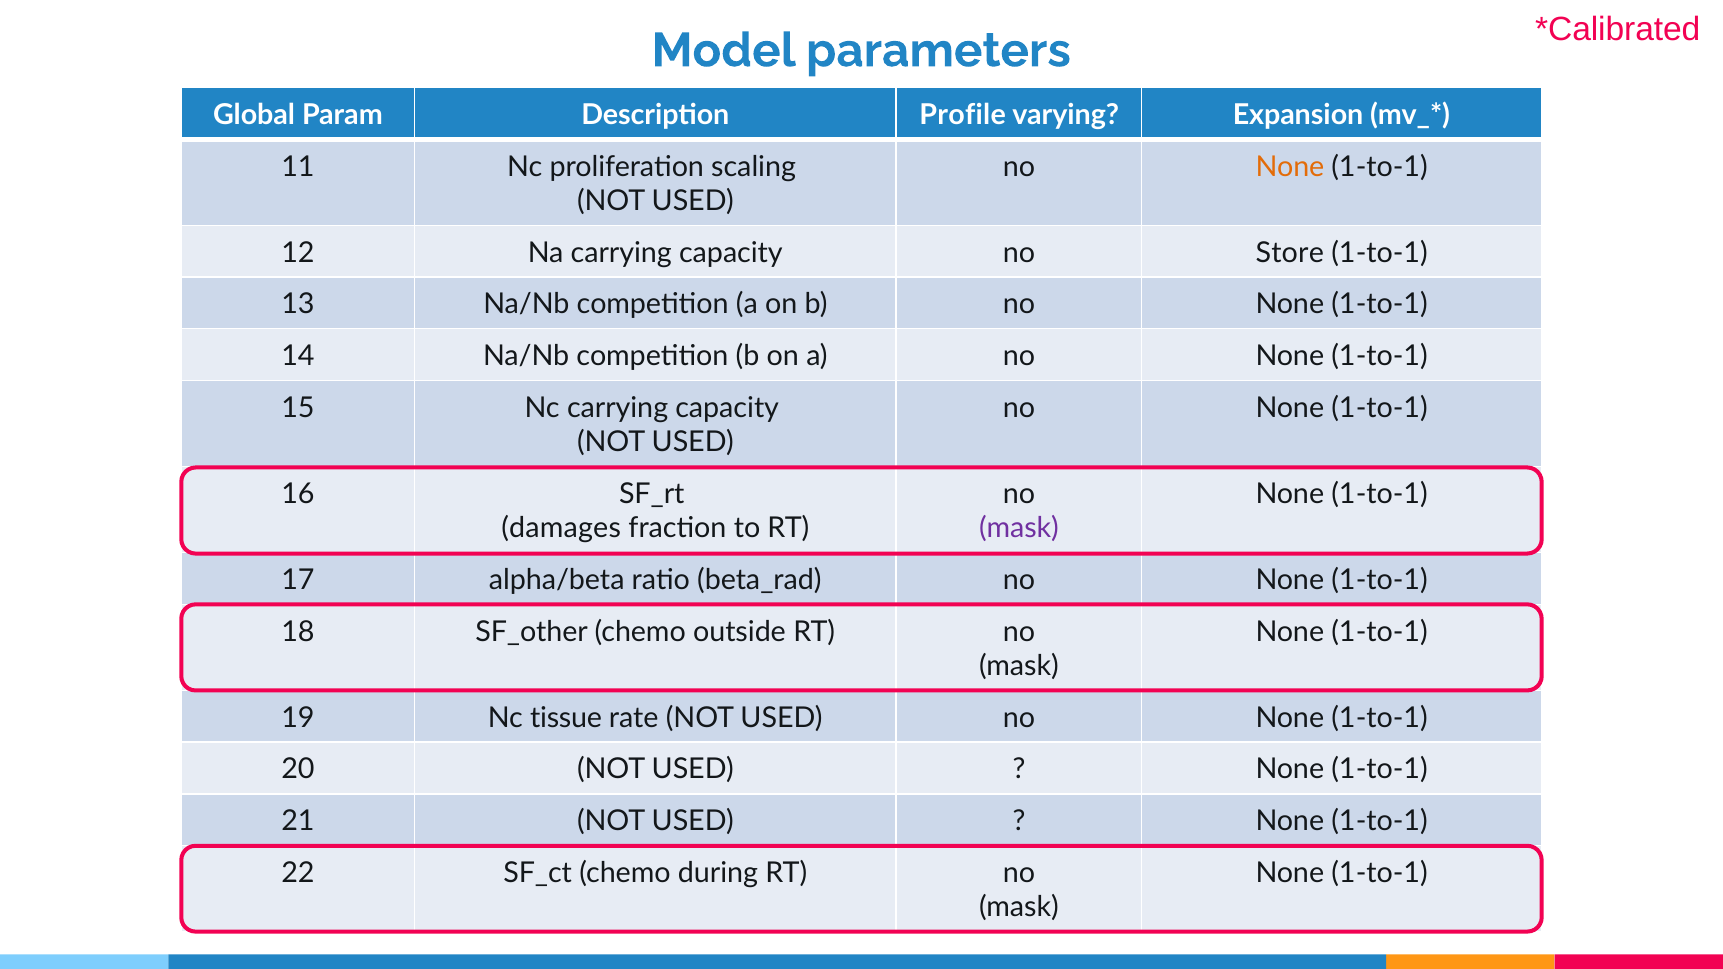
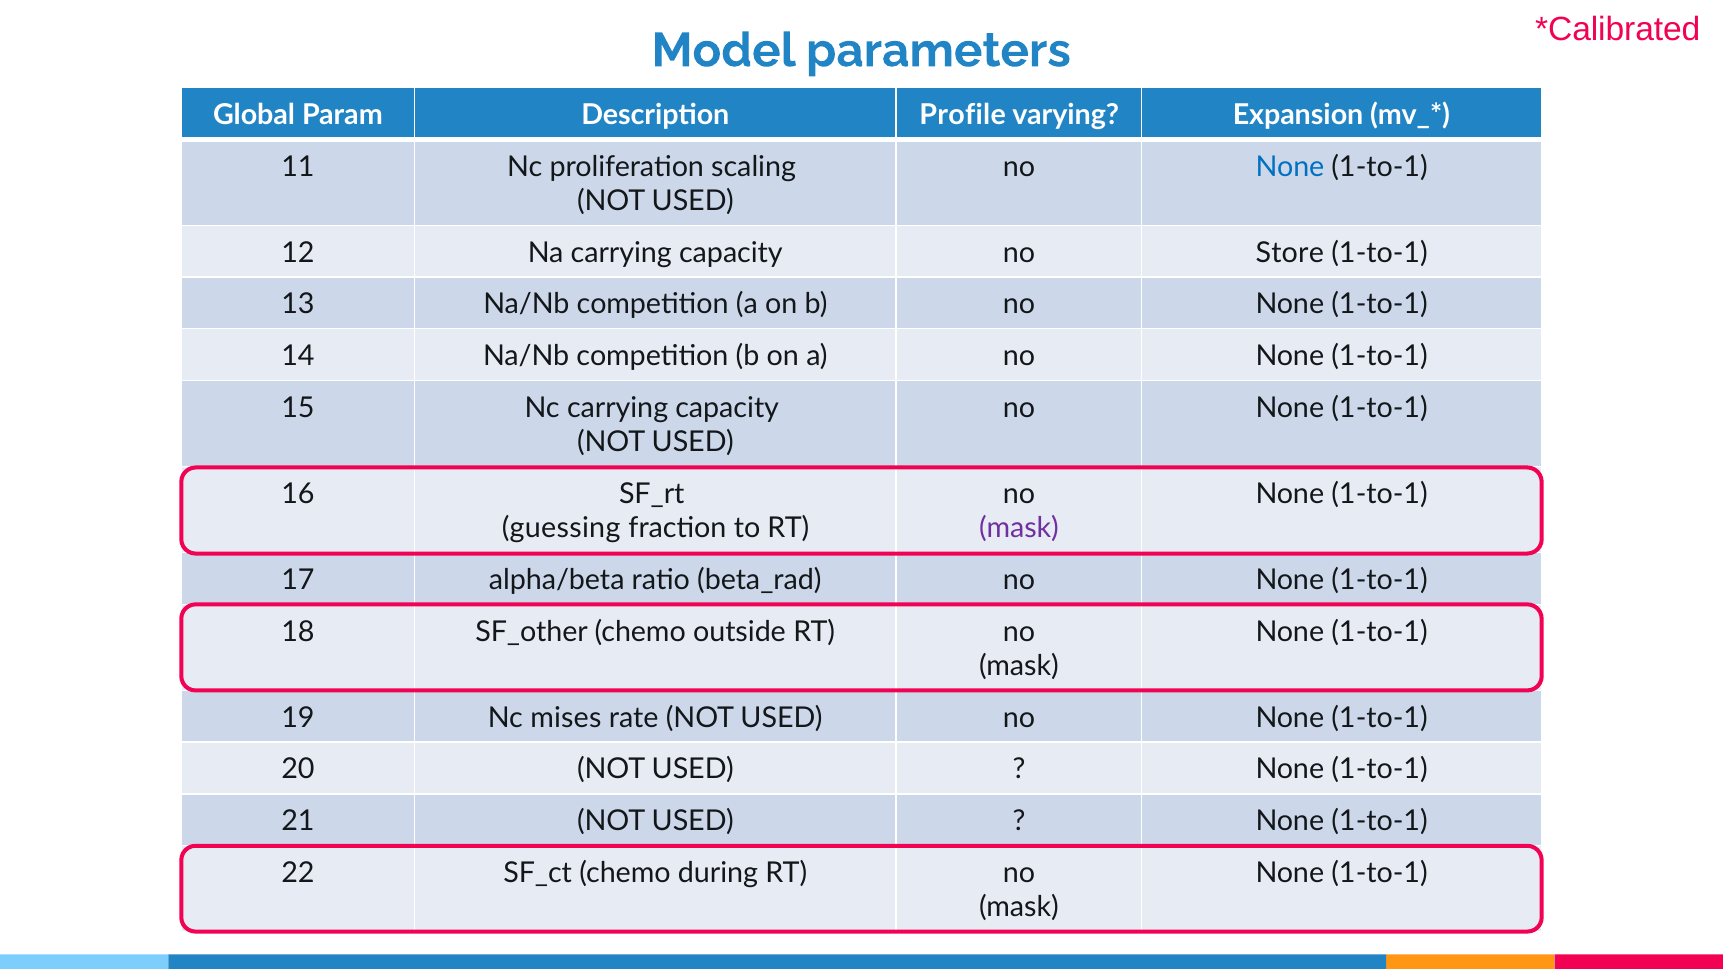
None at (1290, 167) colour: orange -> blue
damages: damages -> guessing
tissue: tissue -> mises
